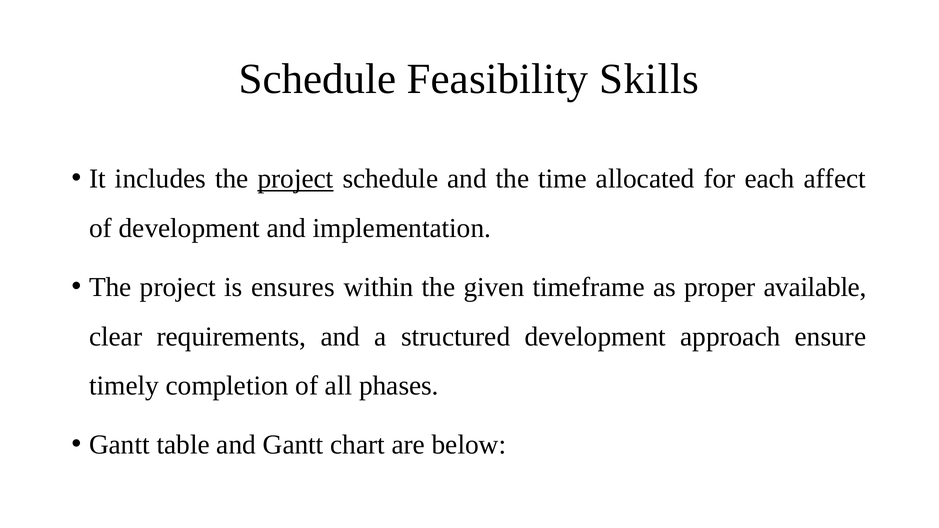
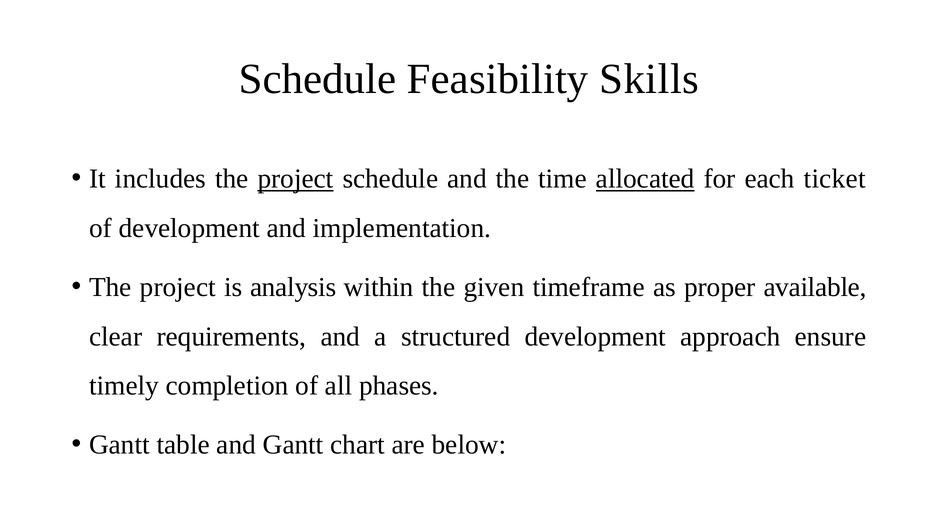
allocated underline: none -> present
affect: affect -> ticket
ensures: ensures -> analysis
